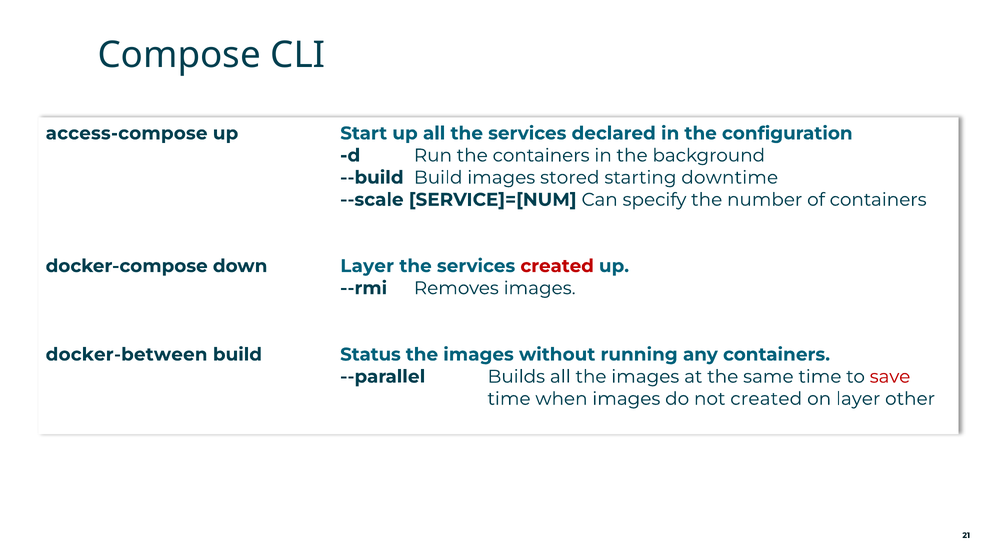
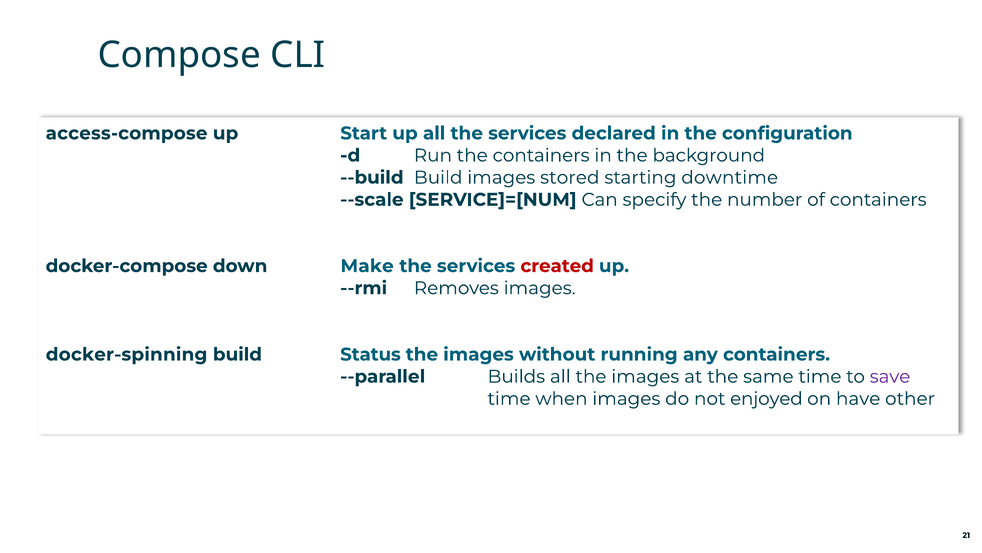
down Layer: Layer -> Make
docker-between: docker-between -> docker-spinning
save colour: red -> purple
not created: created -> enjoyed
on layer: layer -> have
